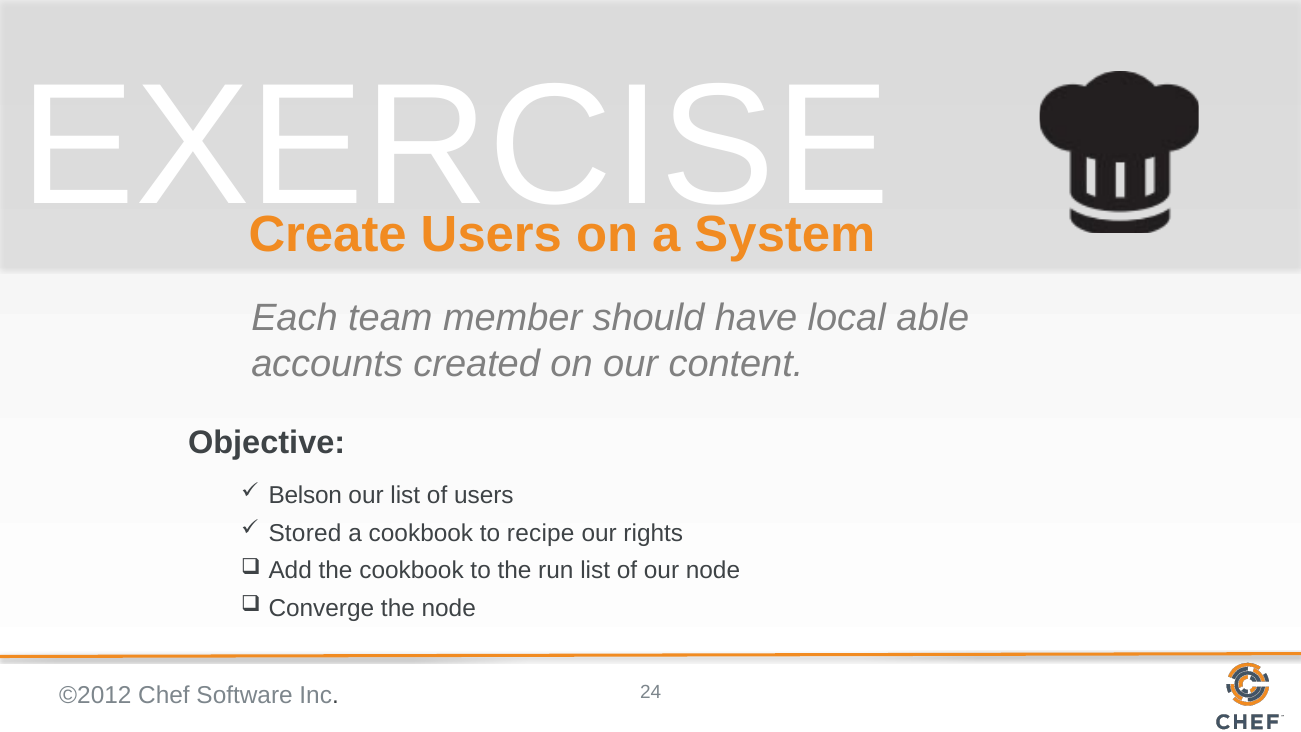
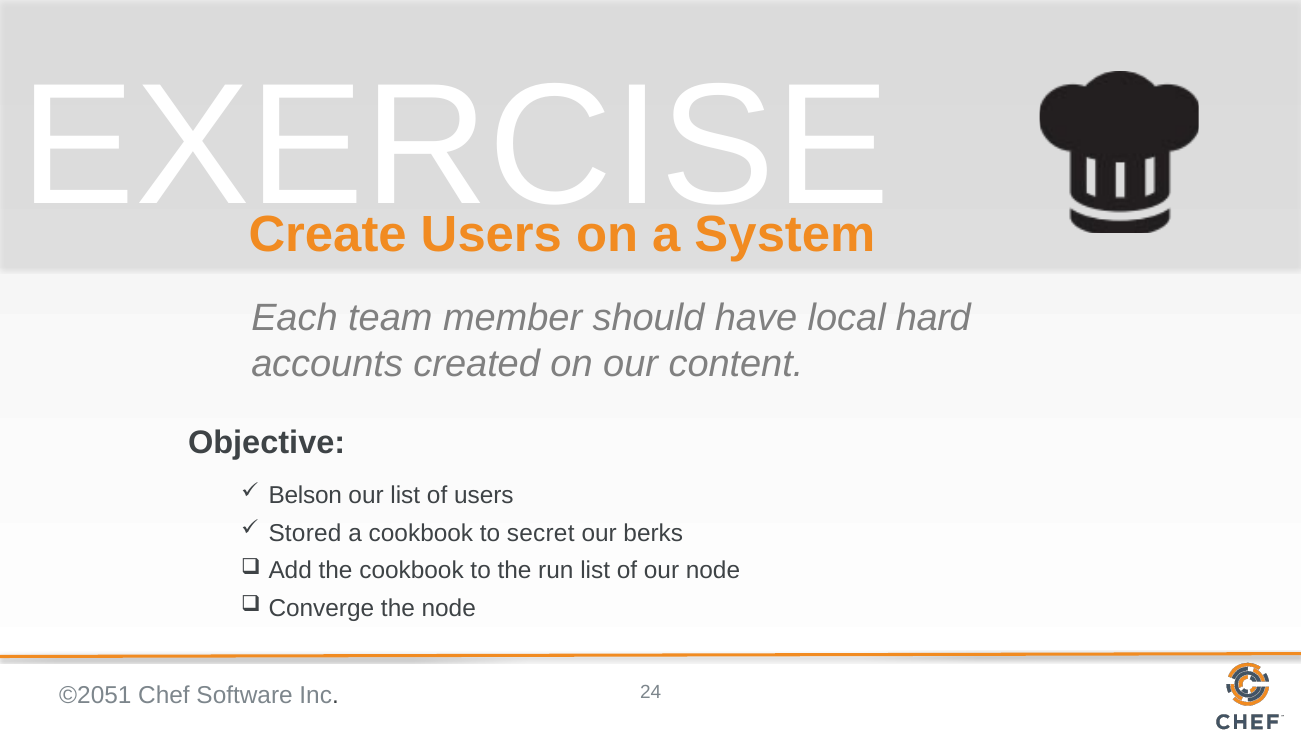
able: able -> hard
recipe: recipe -> secret
rights: rights -> berks
©2012: ©2012 -> ©2051
